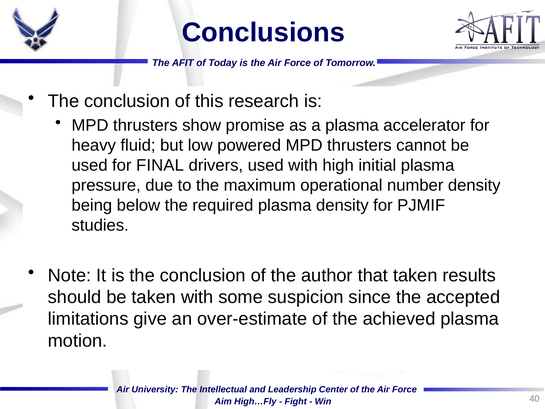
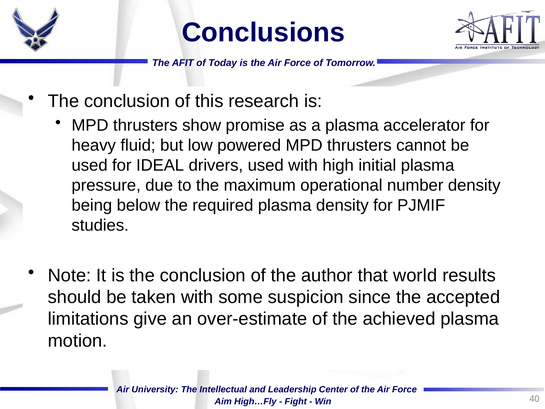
FINAL: FINAL -> IDEAL
that taken: taken -> world
